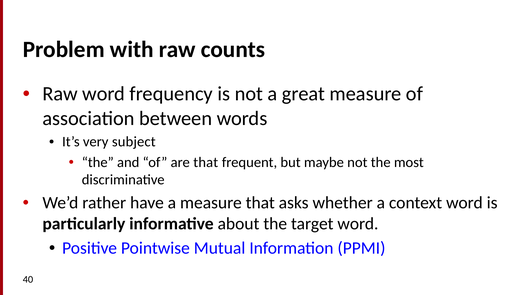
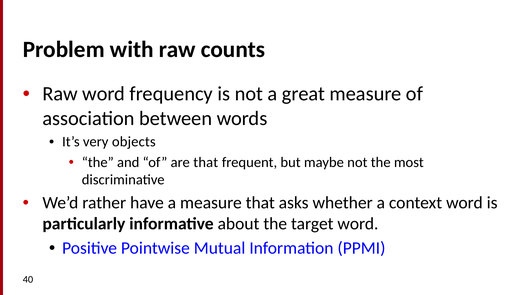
subject: subject -> objects
